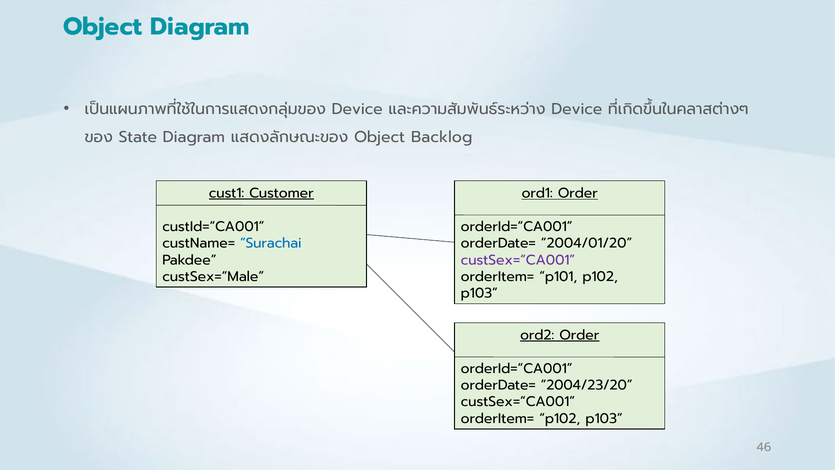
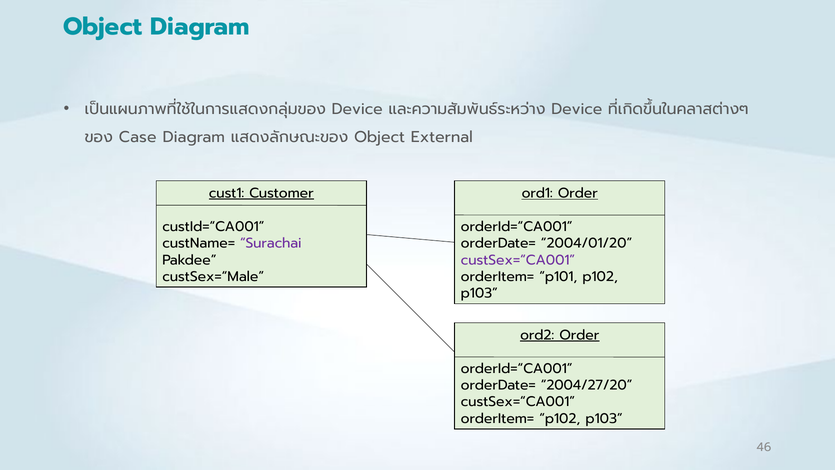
State: State -> Case
Backlog: Backlog -> External
Surachai colour: blue -> purple
2004/23/20: 2004/23/20 -> 2004/27/20
